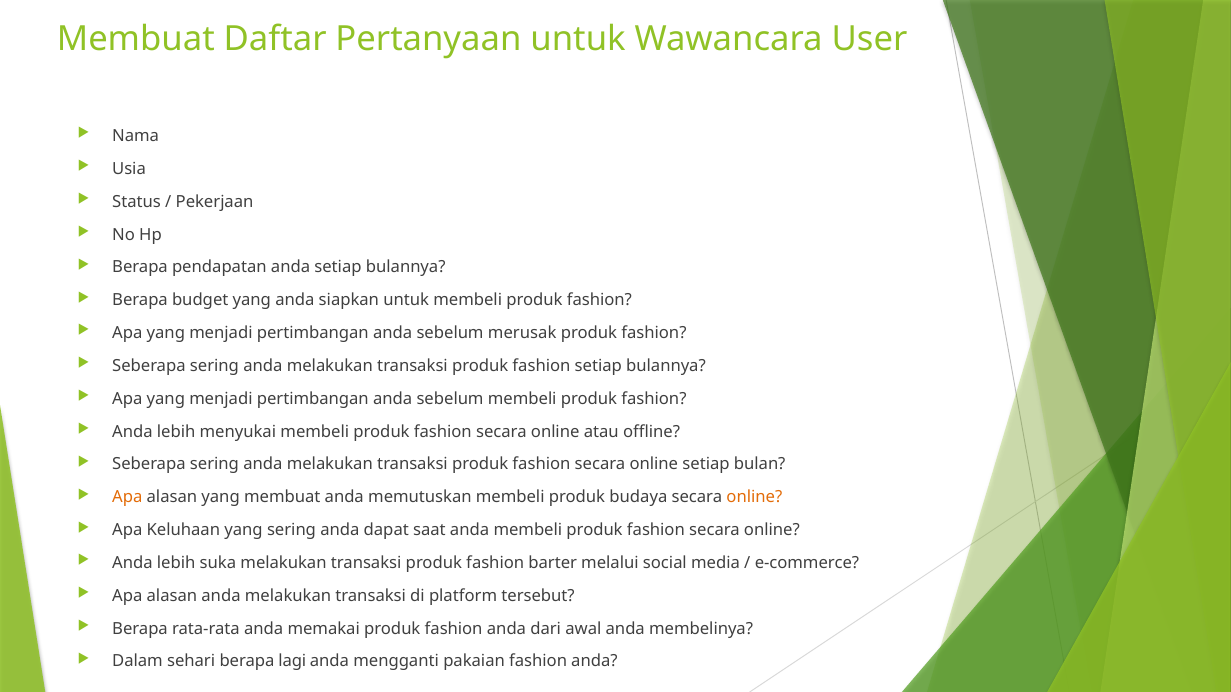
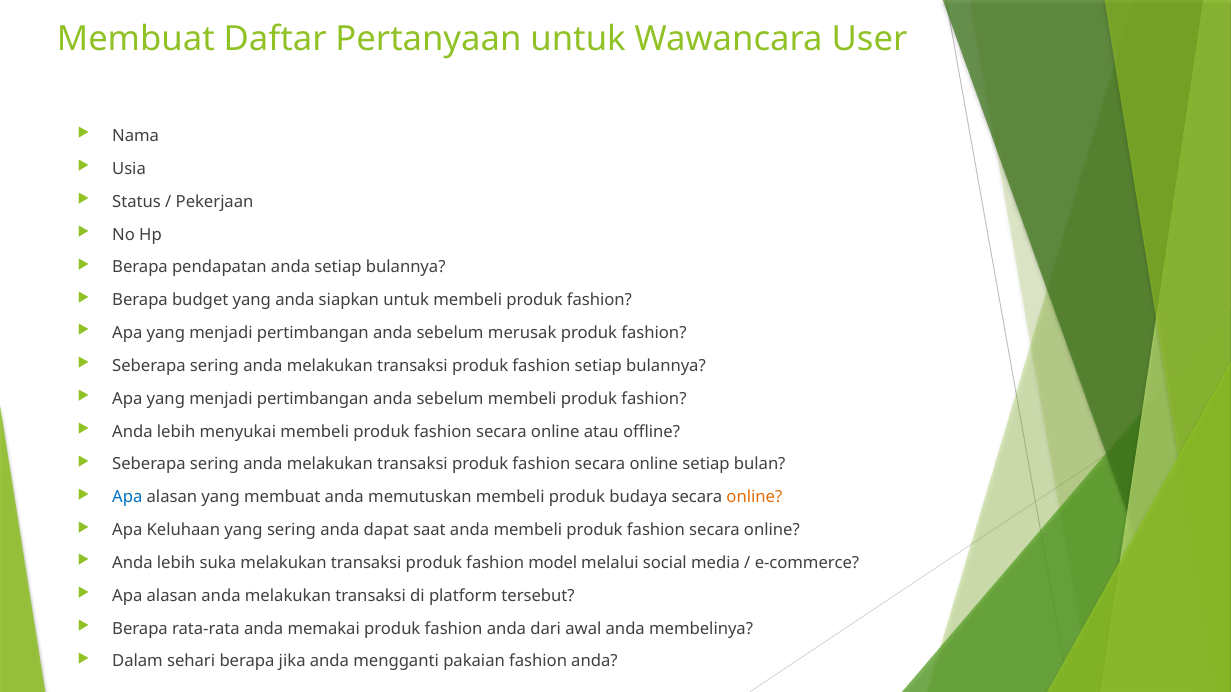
Apa at (127, 498) colour: orange -> blue
barter: barter -> model
lagi: lagi -> jika
